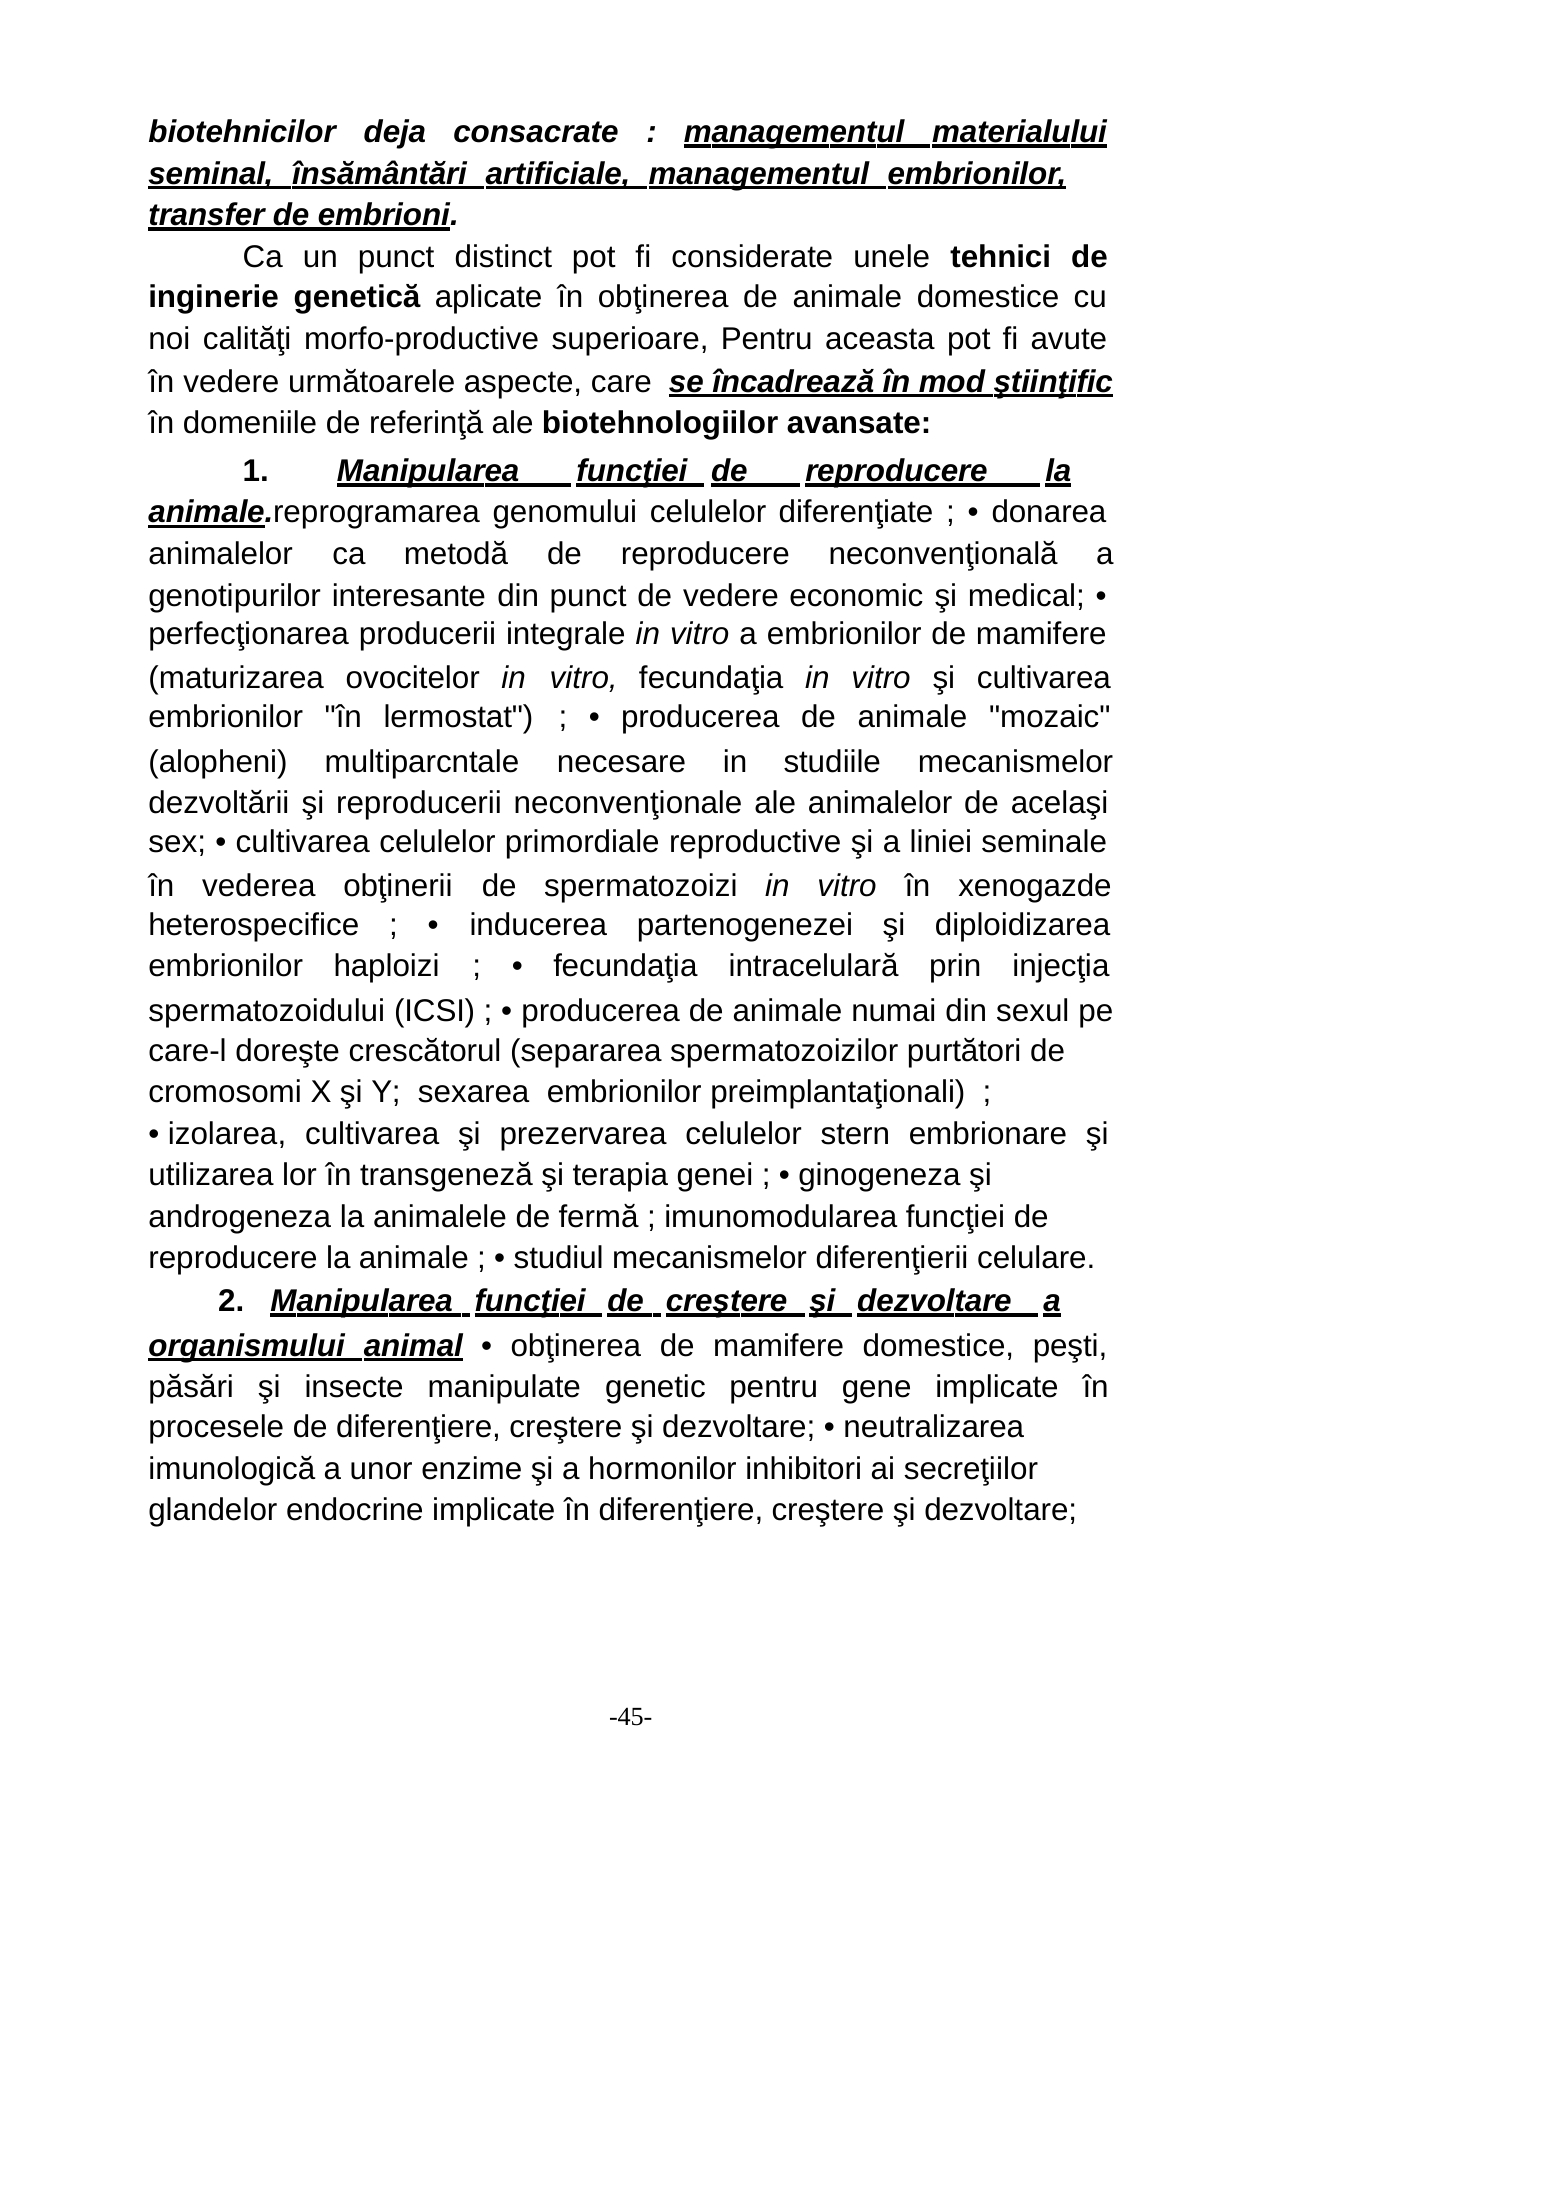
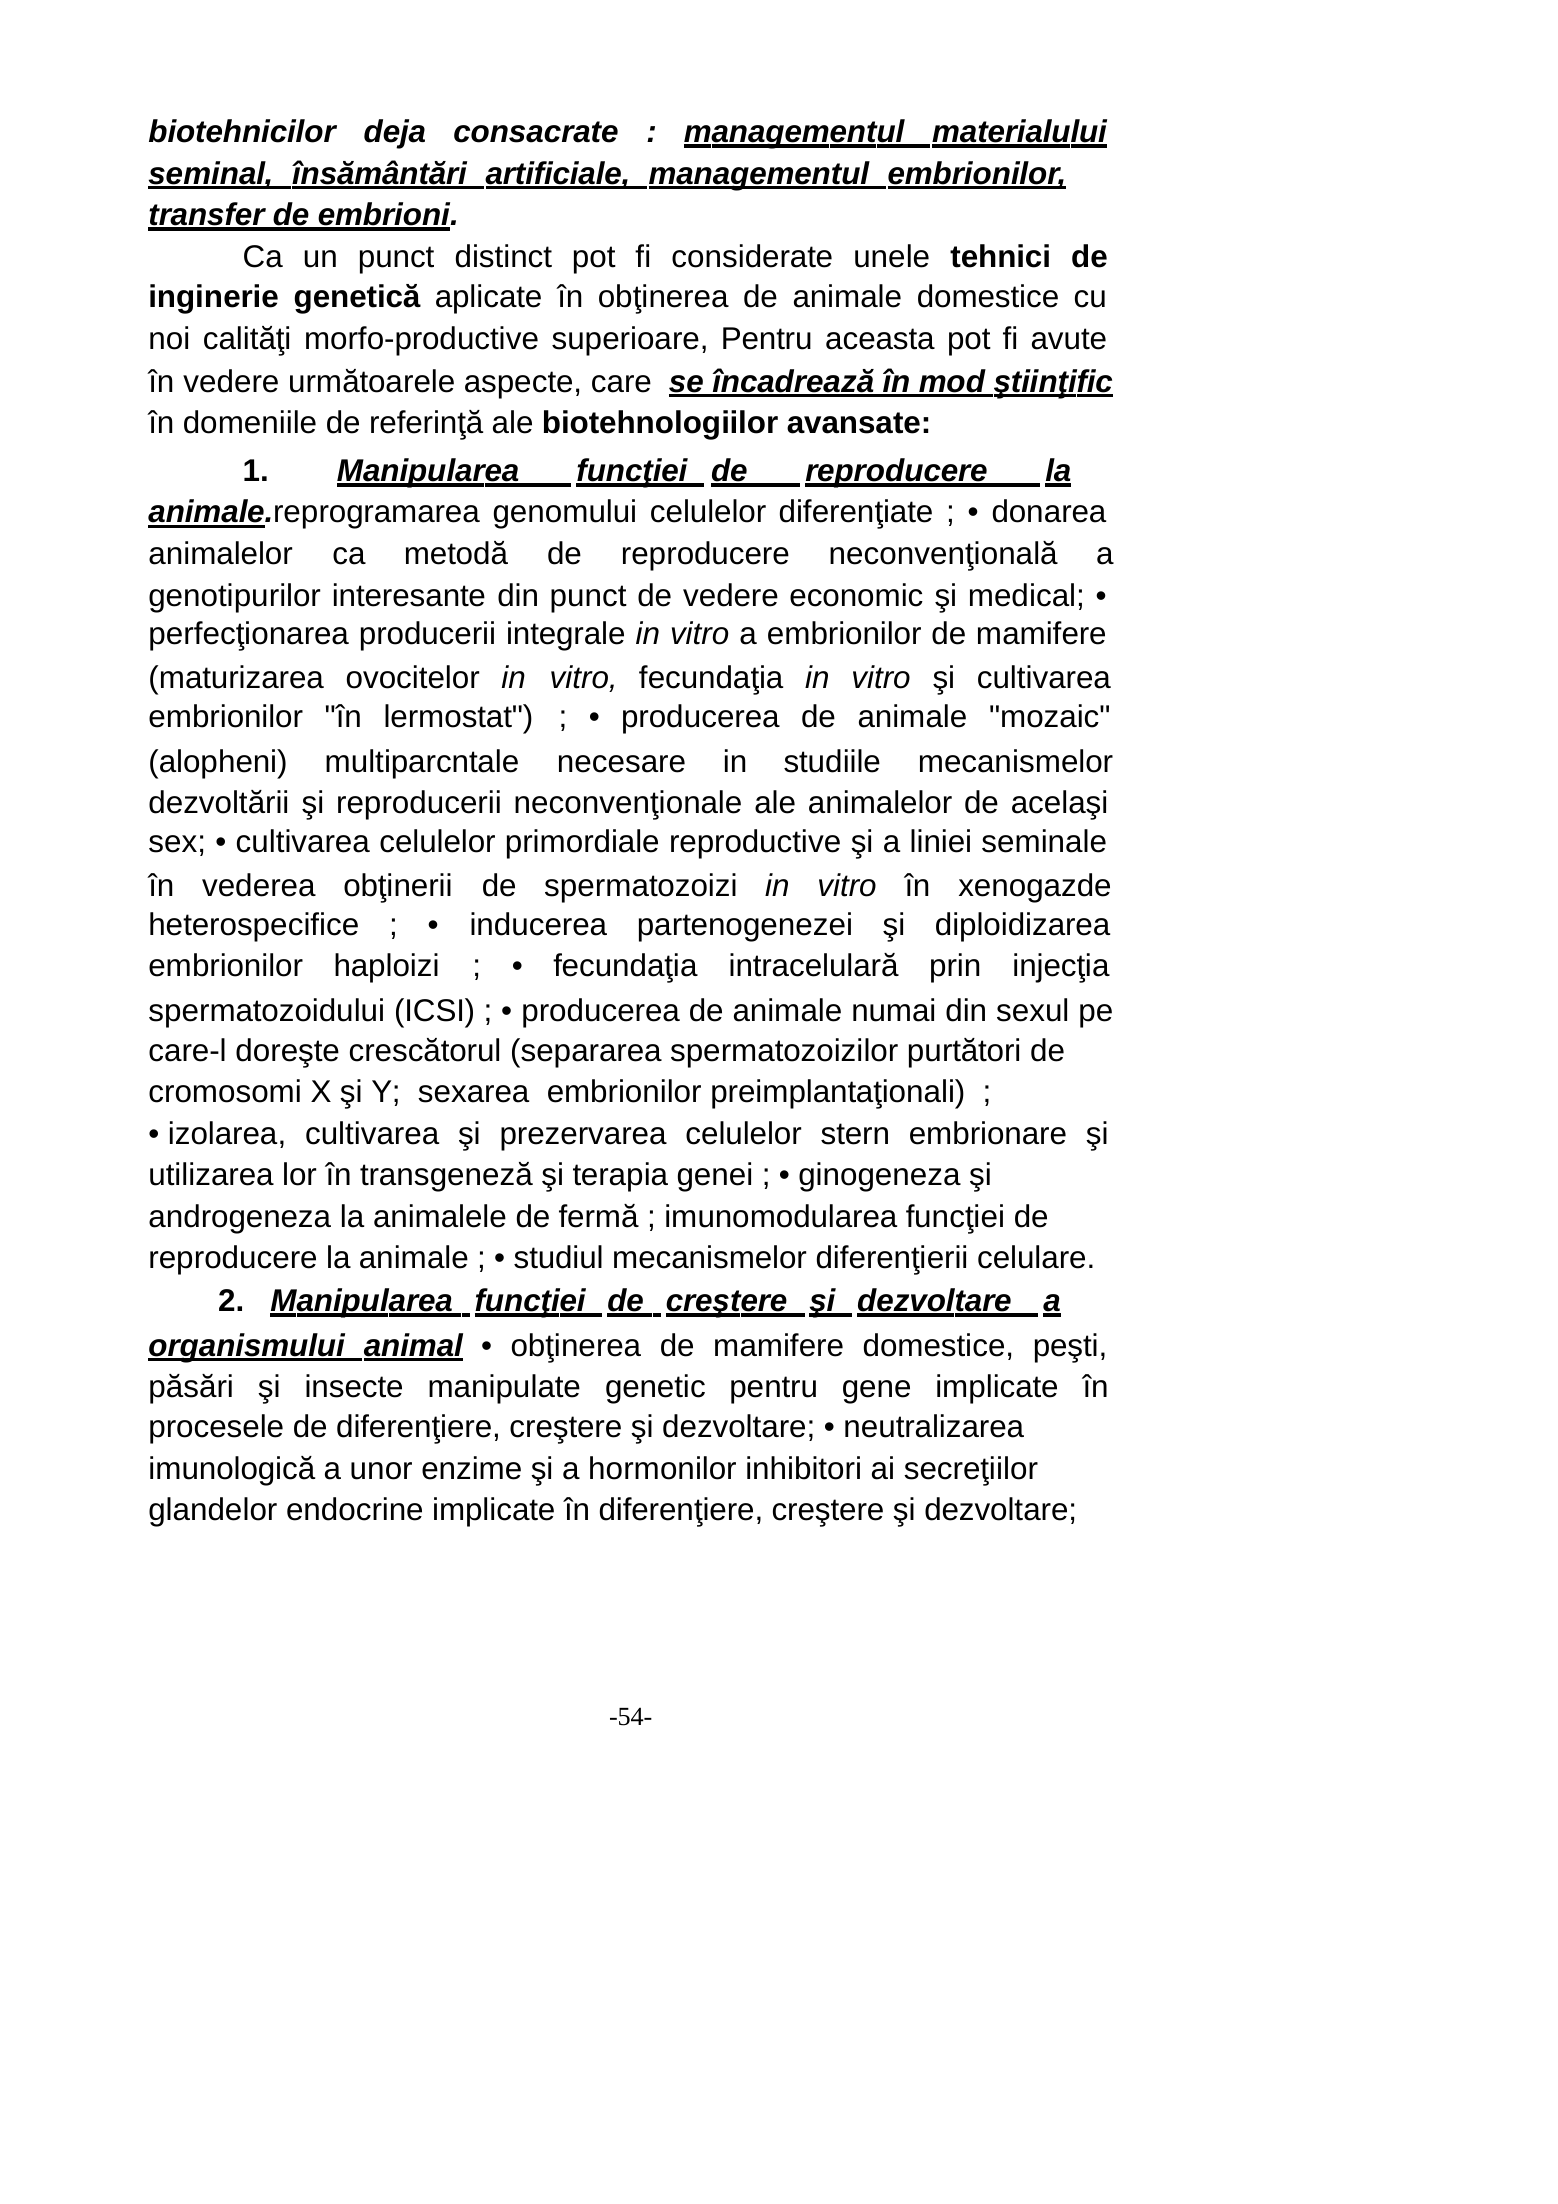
-45-: -45- -> -54-
